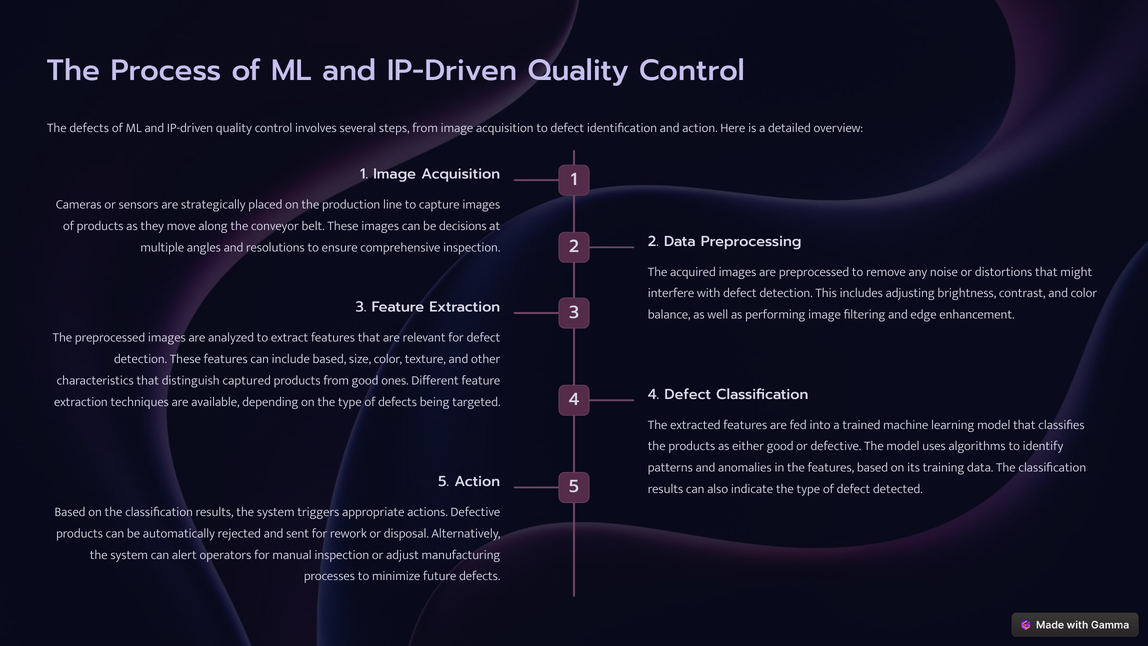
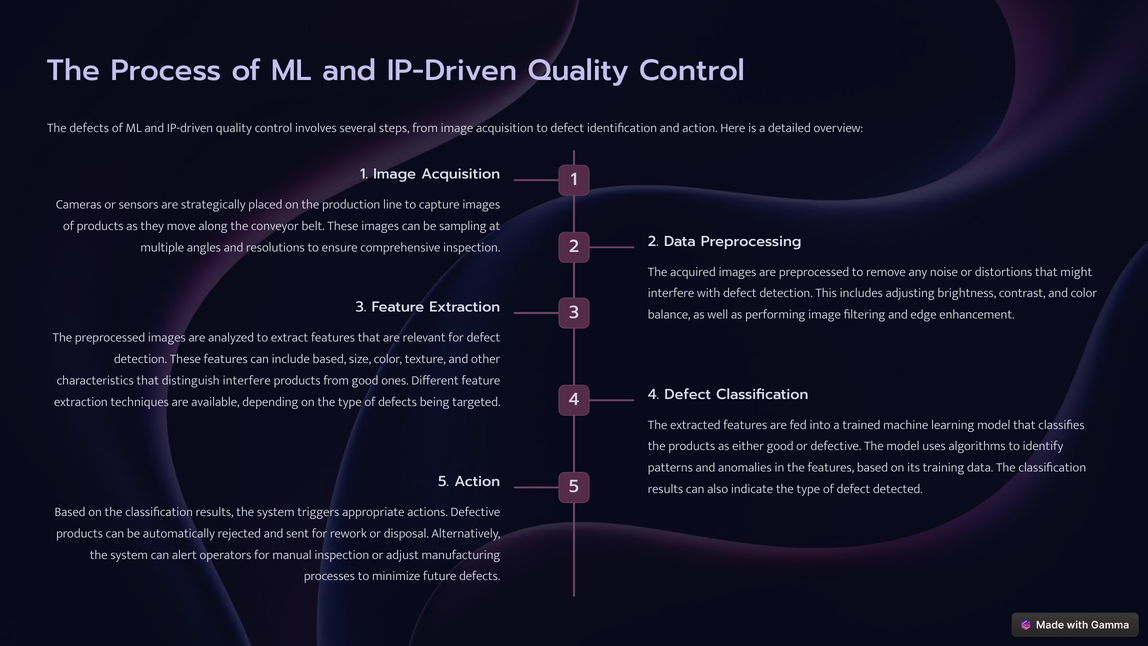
decisions: decisions -> sampling
distinguish captured: captured -> interfere
